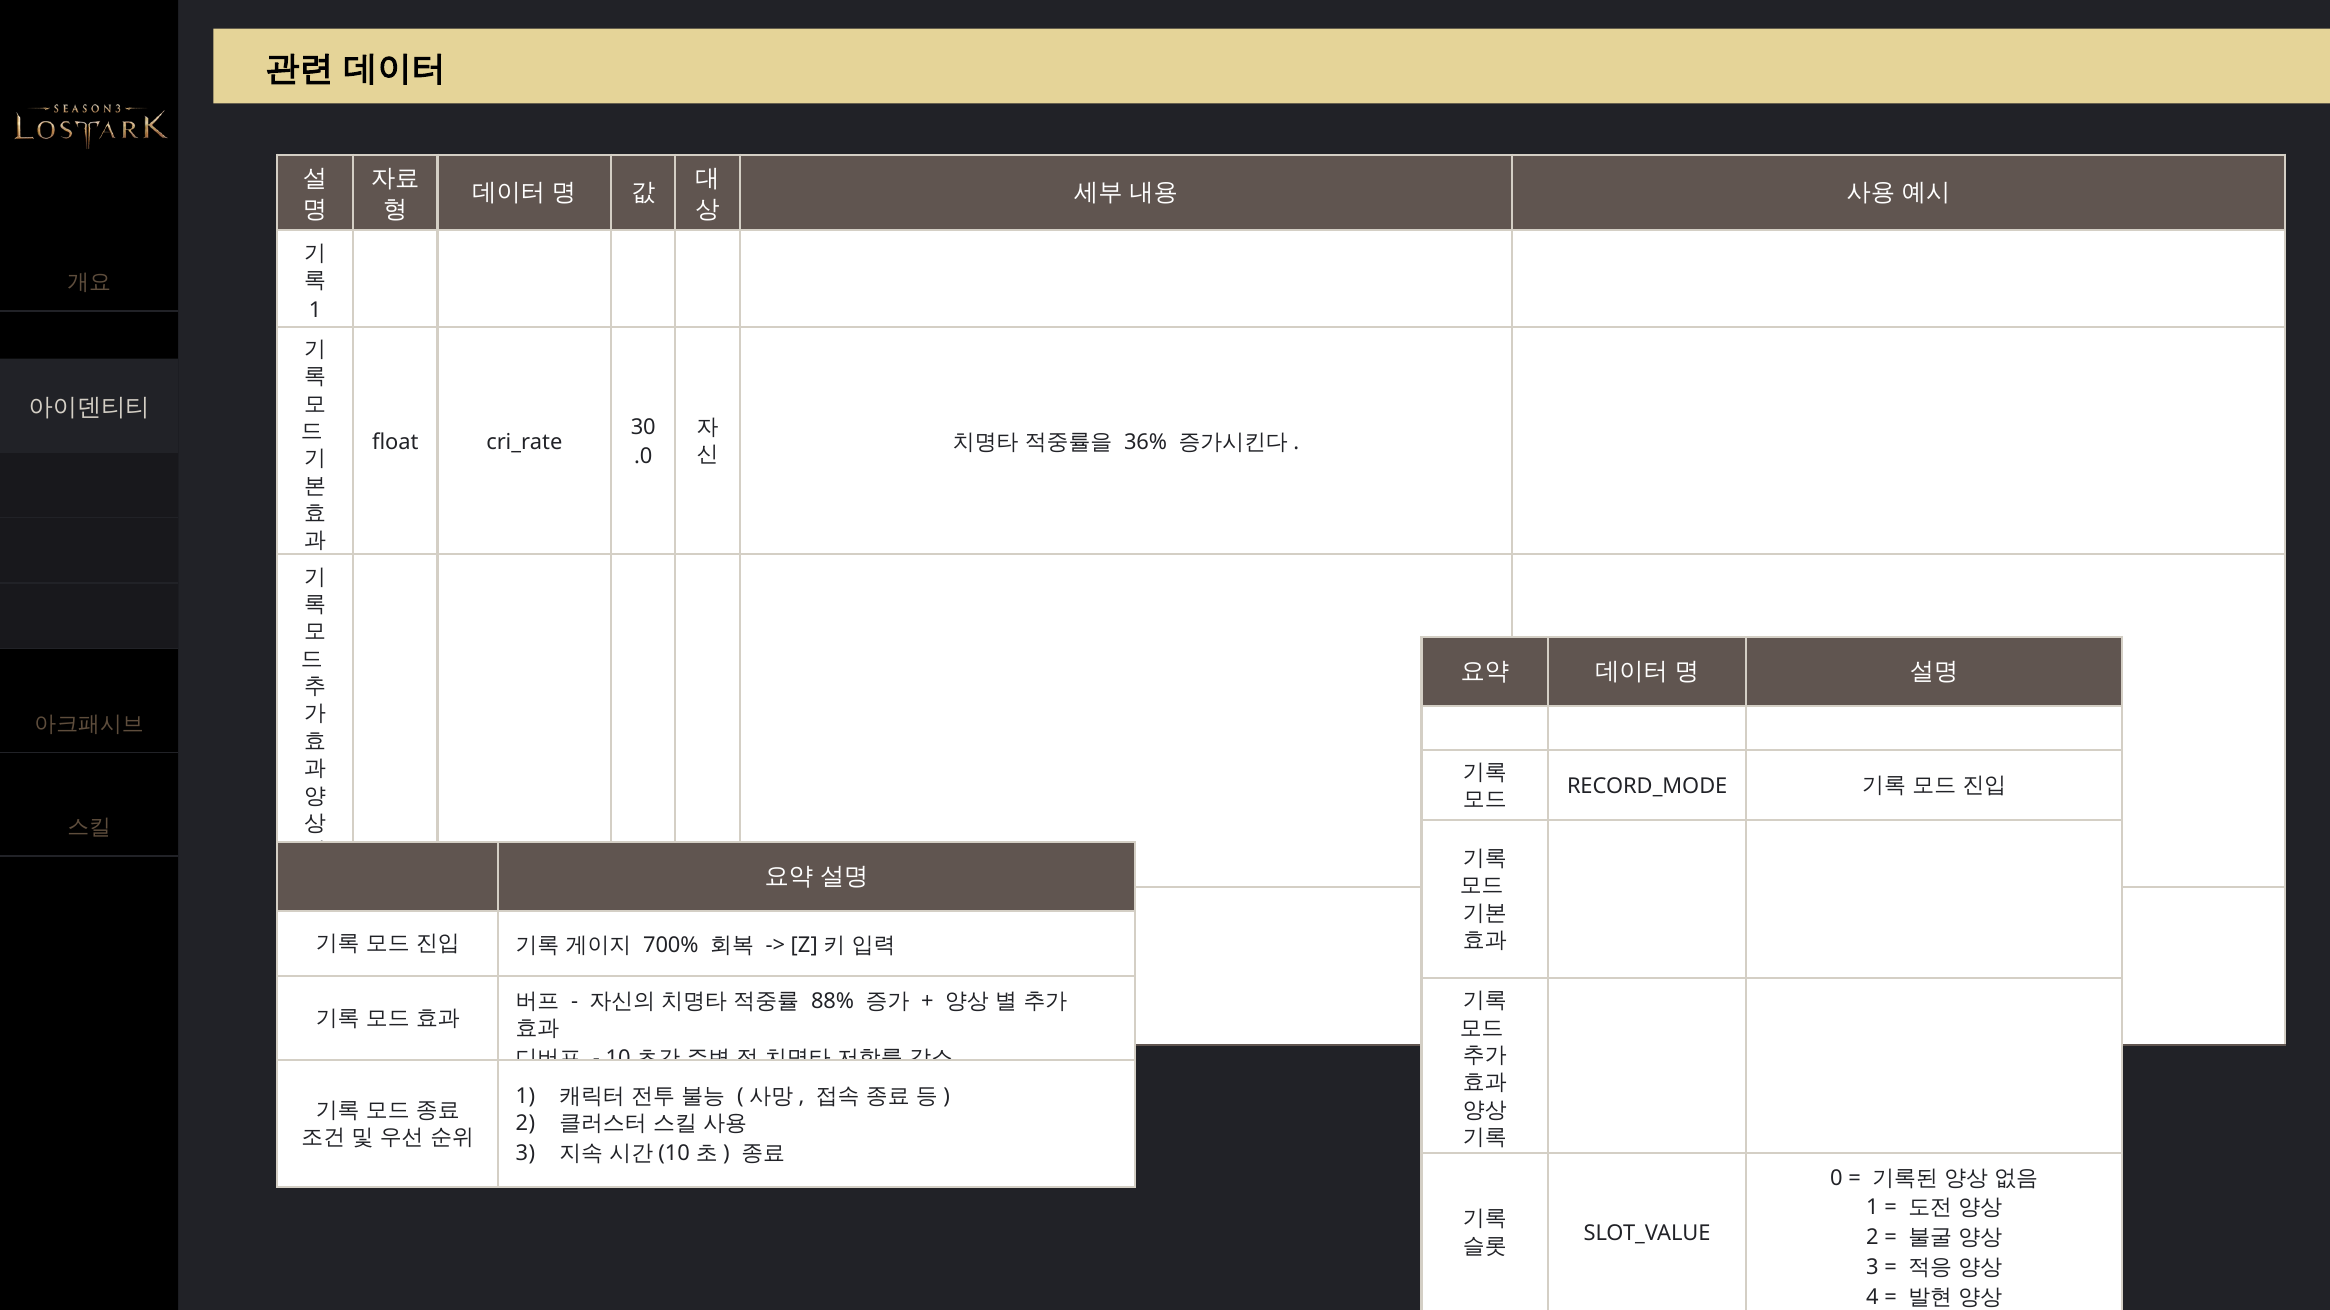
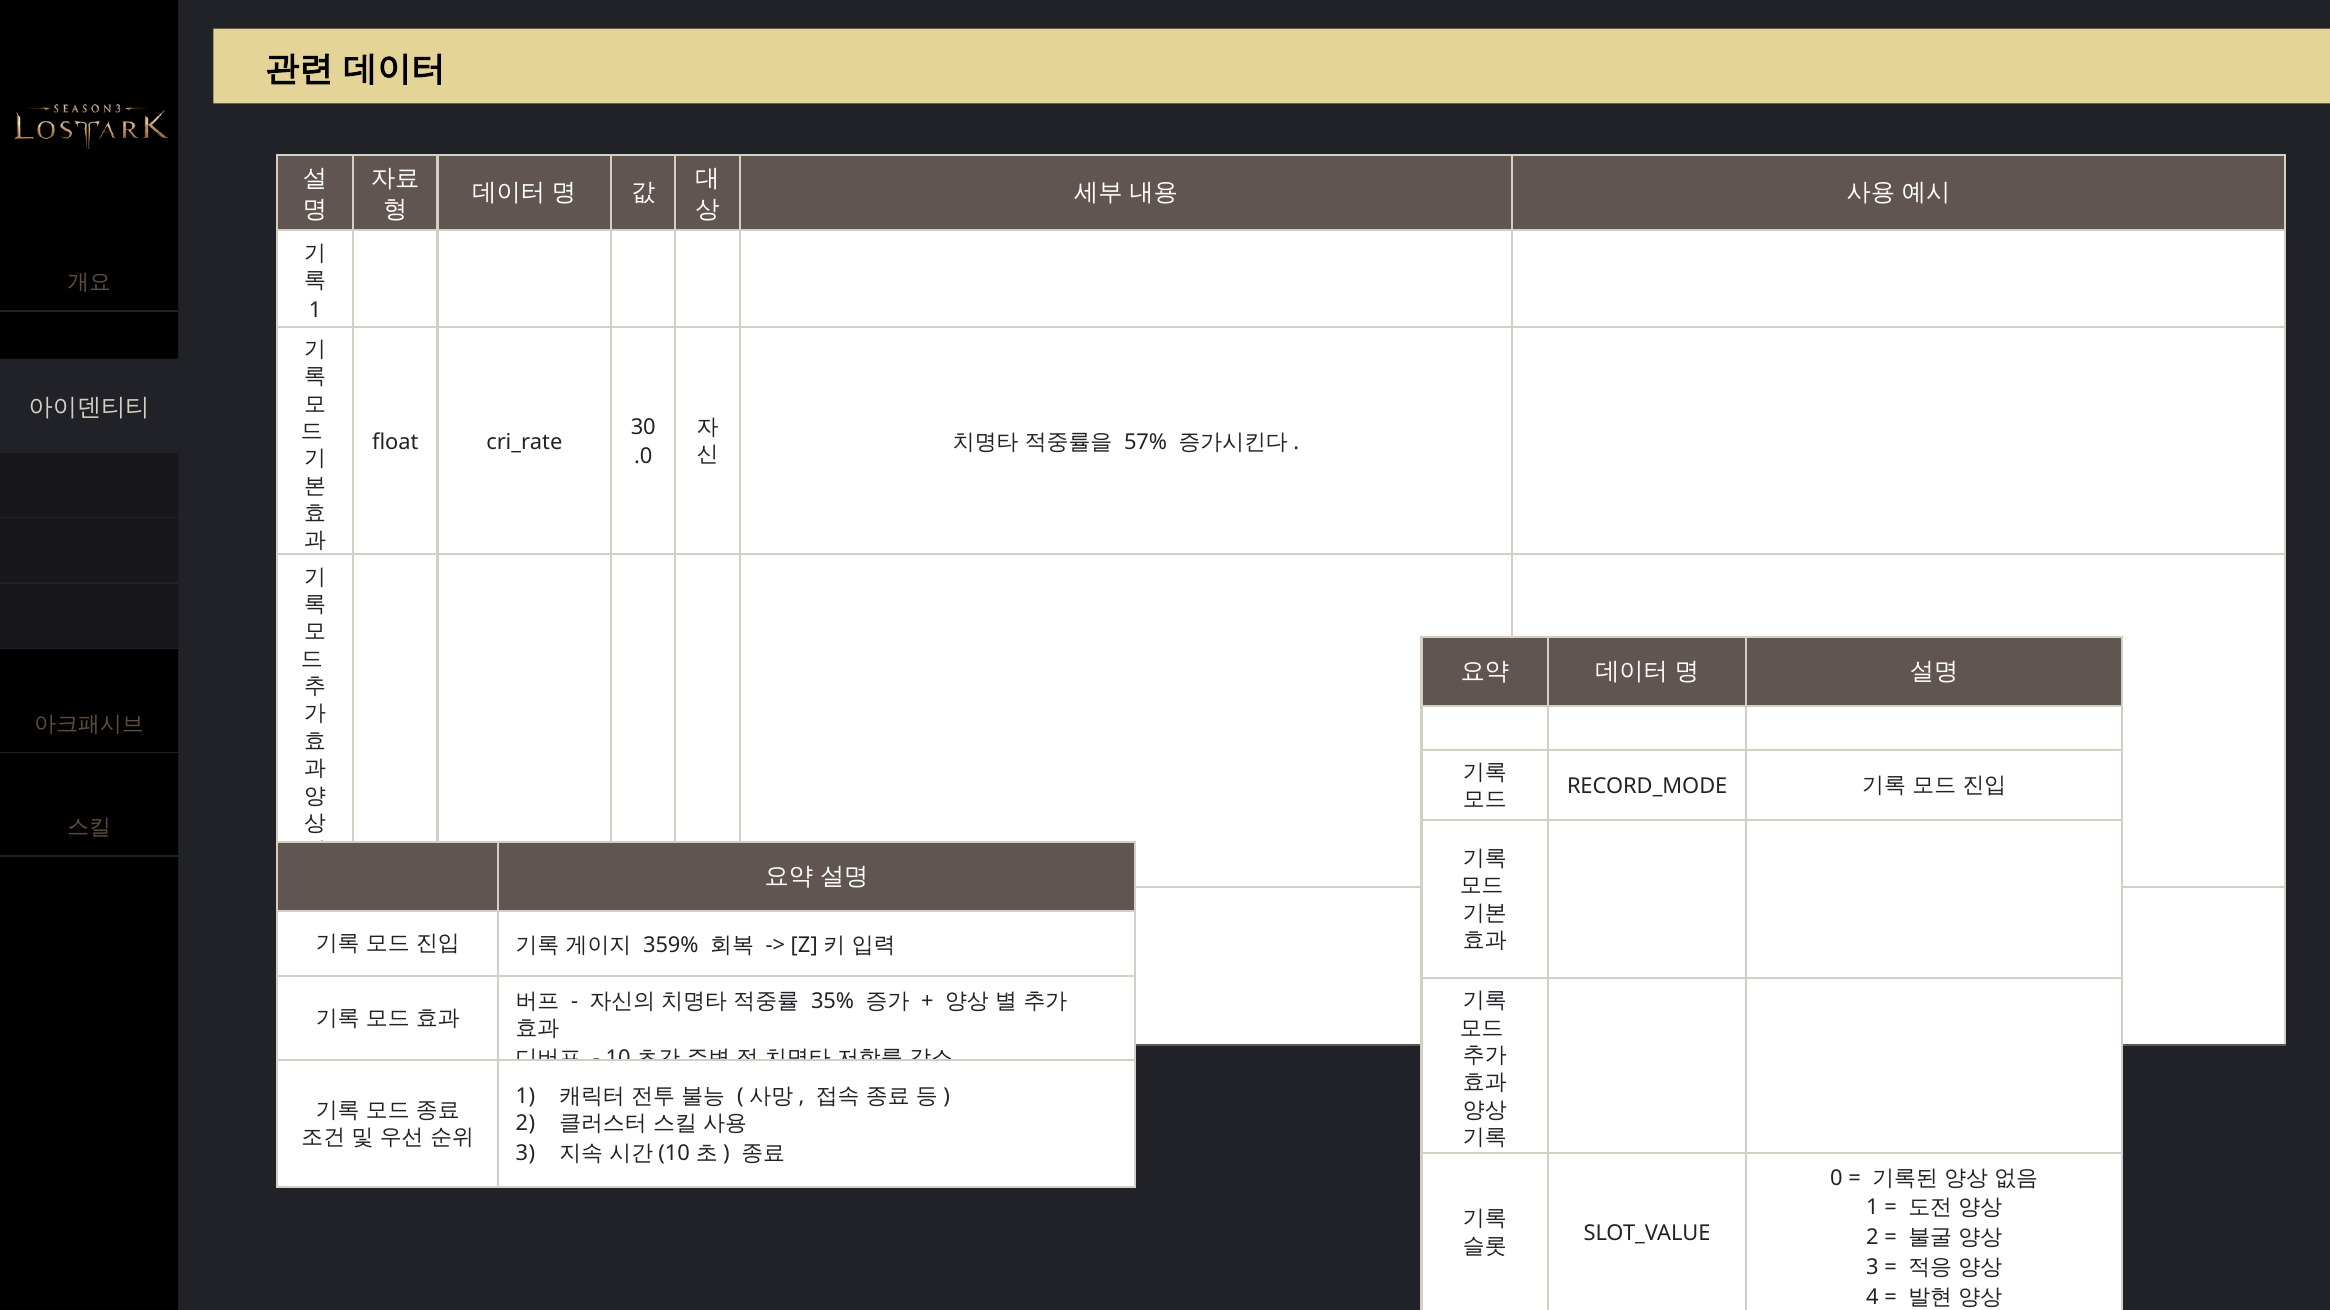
36%: 36% -> 57%
700%: 700% -> 359%
88%: 88% -> 35%
